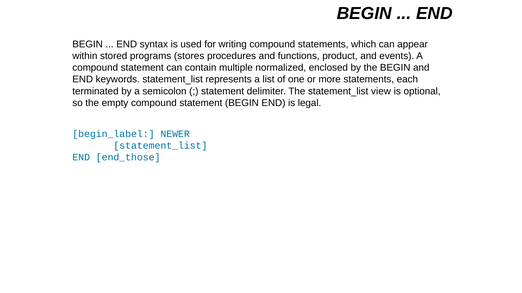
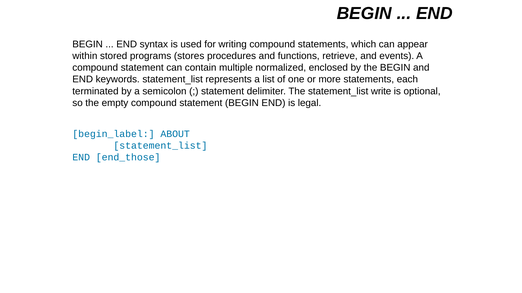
product: product -> retrieve
view: view -> write
NEWER: NEWER -> ABOUT
